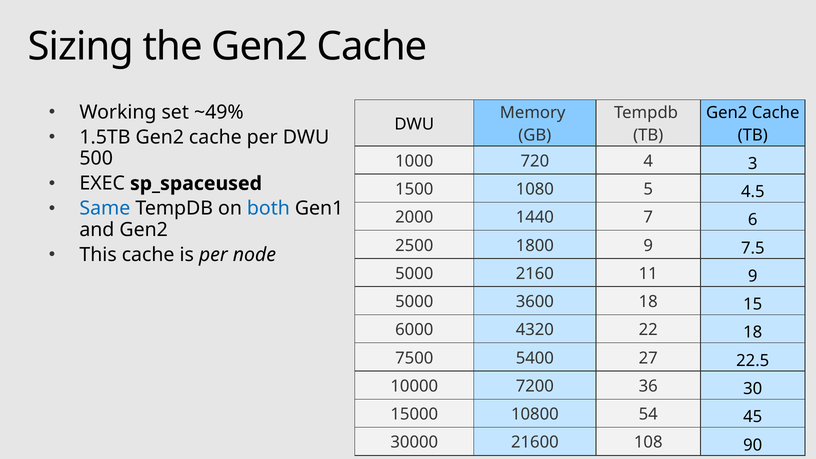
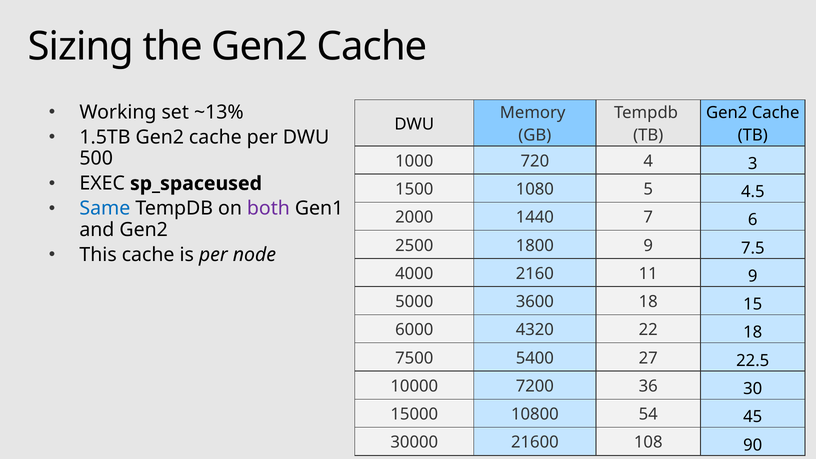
~49%: ~49% -> ~13%
both colour: blue -> purple
5000 at (414, 274): 5000 -> 4000
